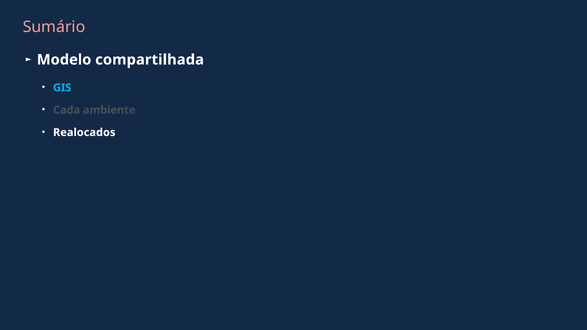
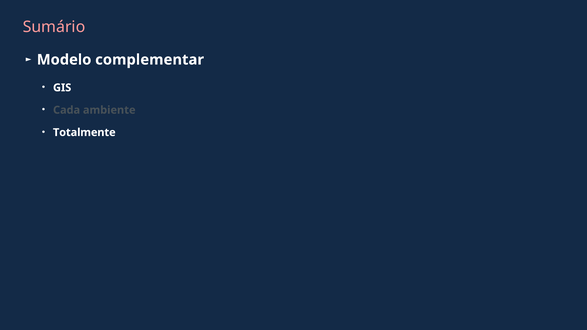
compartilhada: compartilhada -> complementar
GIS colour: light blue -> white
Realocados: Realocados -> Totalmente
